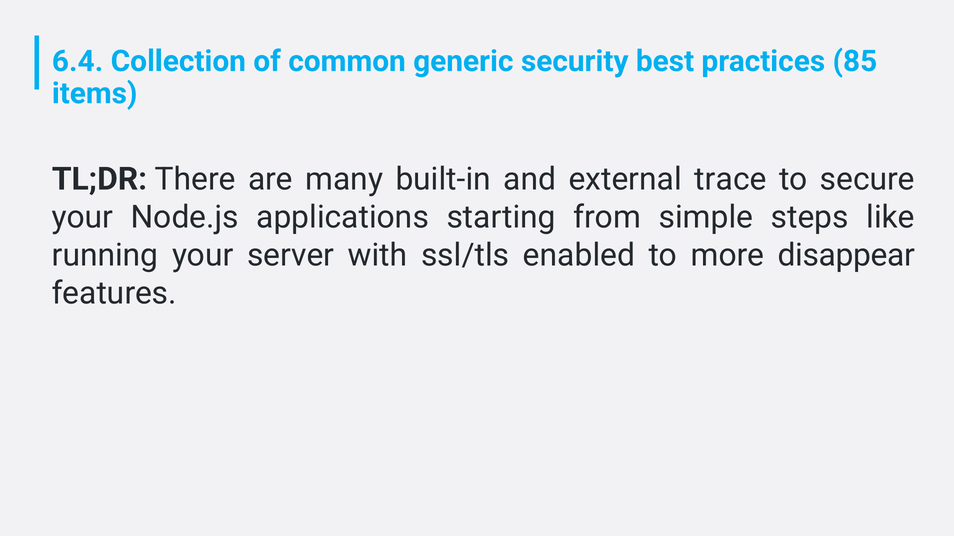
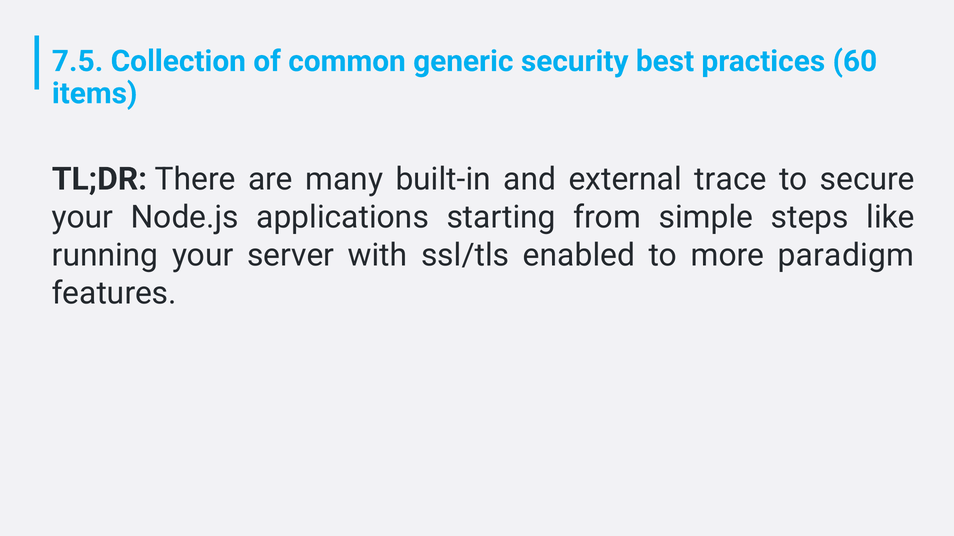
6.4: 6.4 -> 7.5
85: 85 -> 60
disappear: disappear -> paradigm
